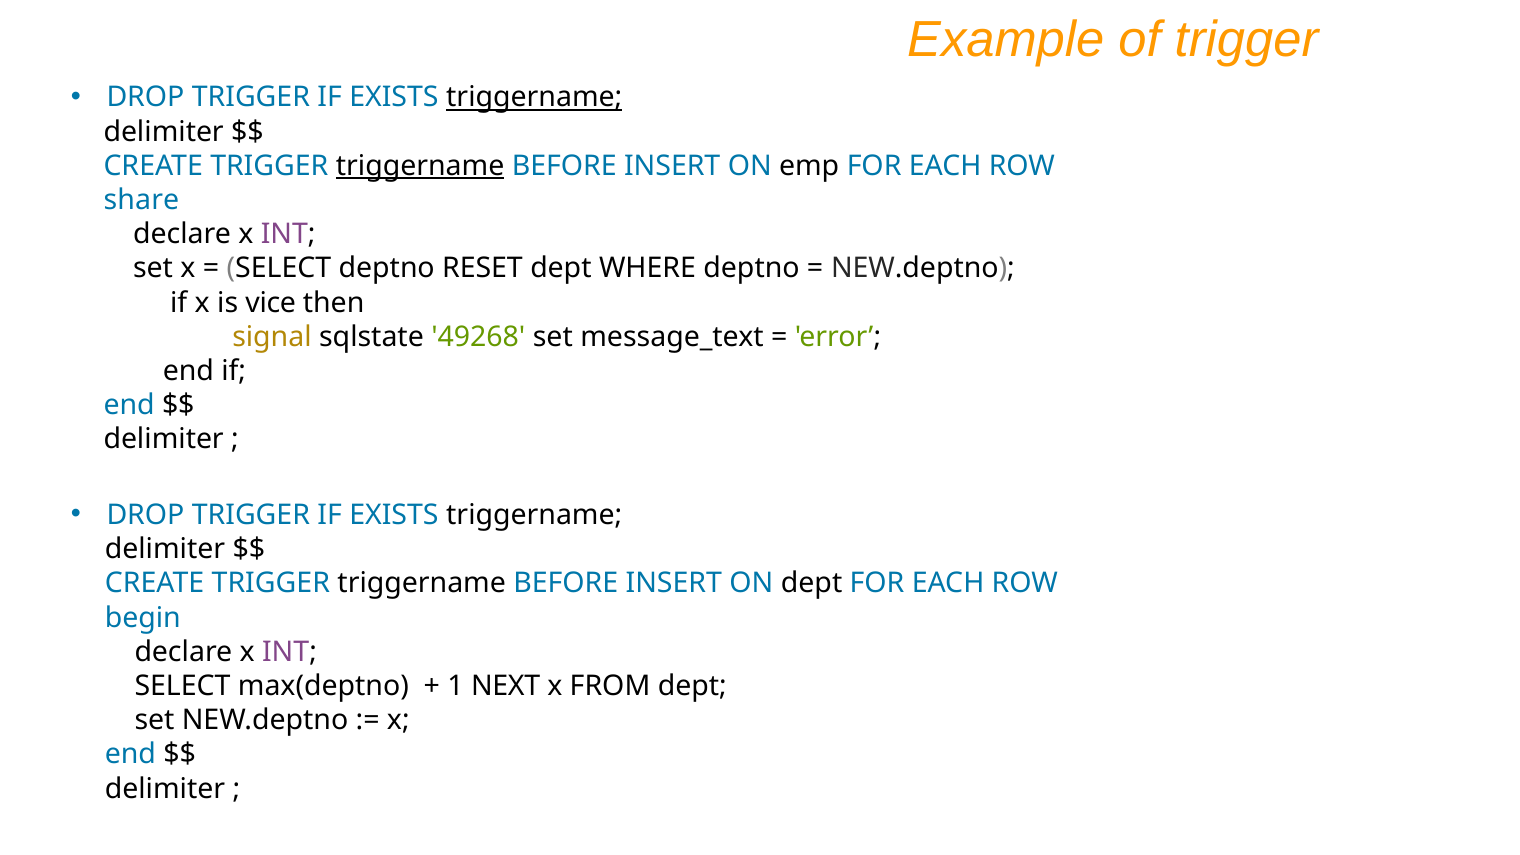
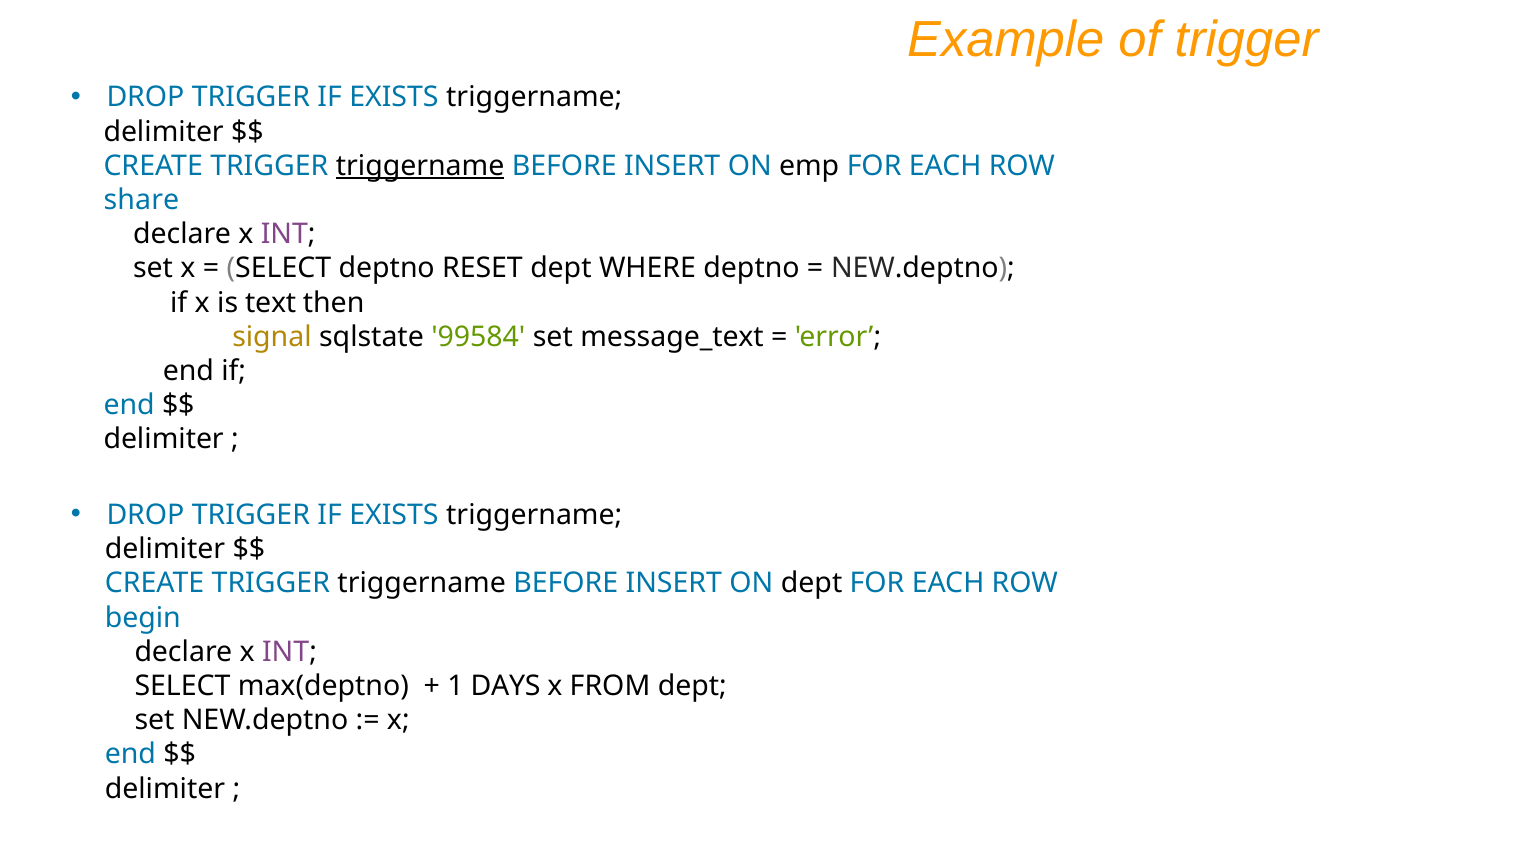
triggername at (534, 98) underline: present -> none
vice: vice -> text
49268: 49268 -> 99584
NEXT: NEXT -> DAYS
